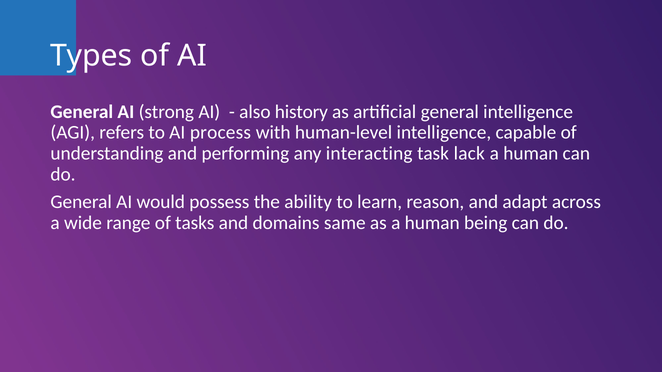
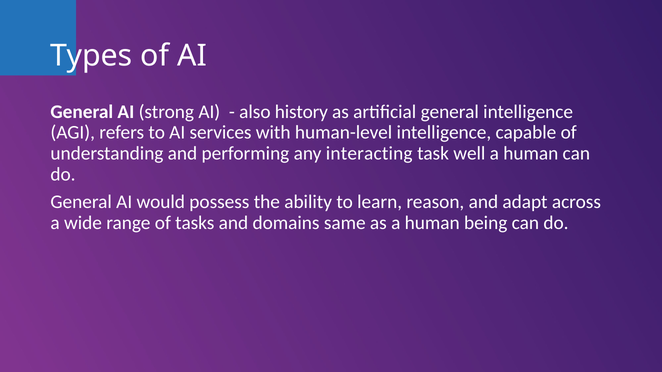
process: process -> services
lack: lack -> well
